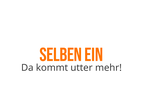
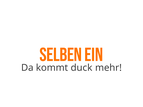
utter: utter -> duck
